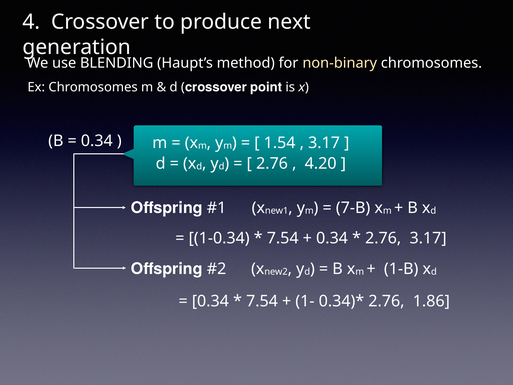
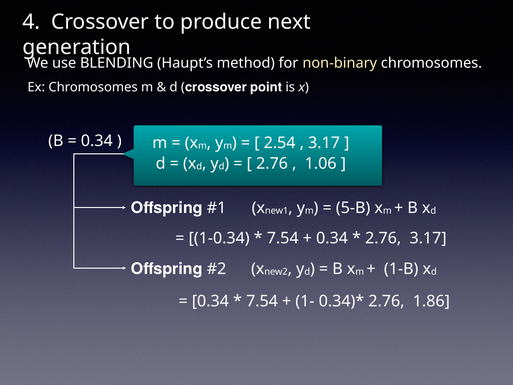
1.54: 1.54 -> 2.54
4.20: 4.20 -> 1.06
7-B: 7-B -> 5-B
